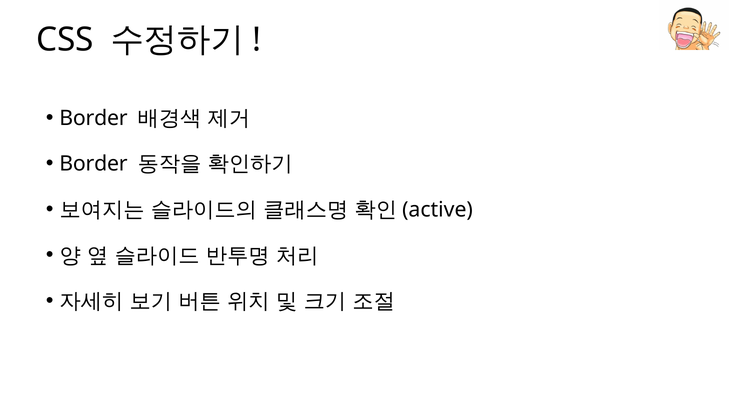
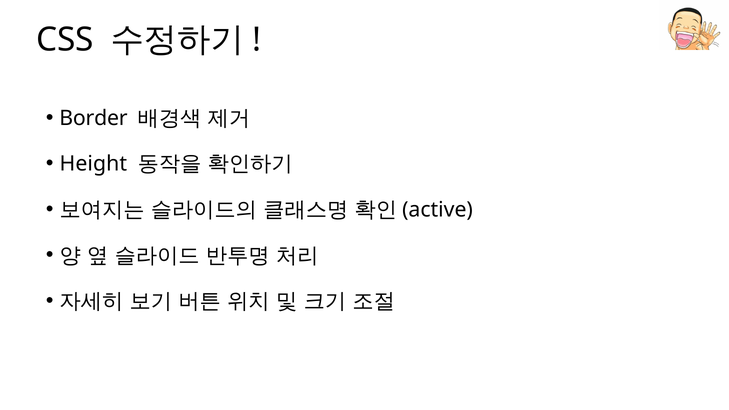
Border at (93, 164): Border -> Height
